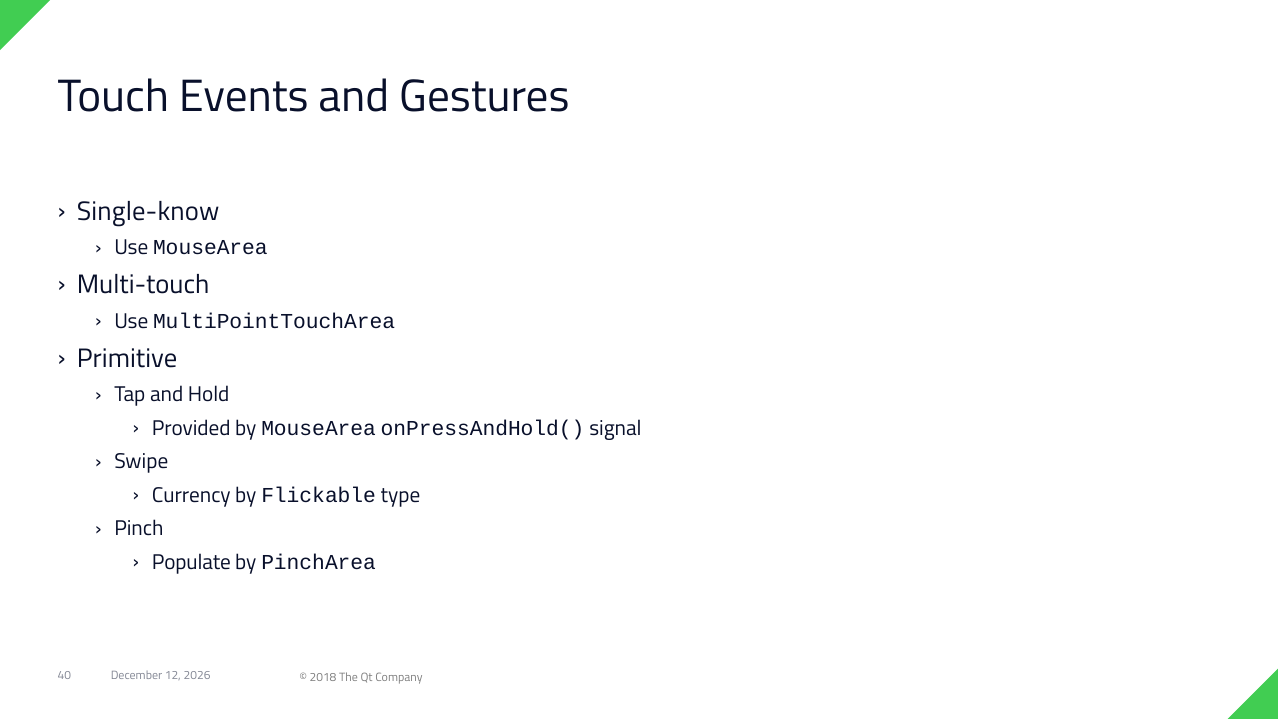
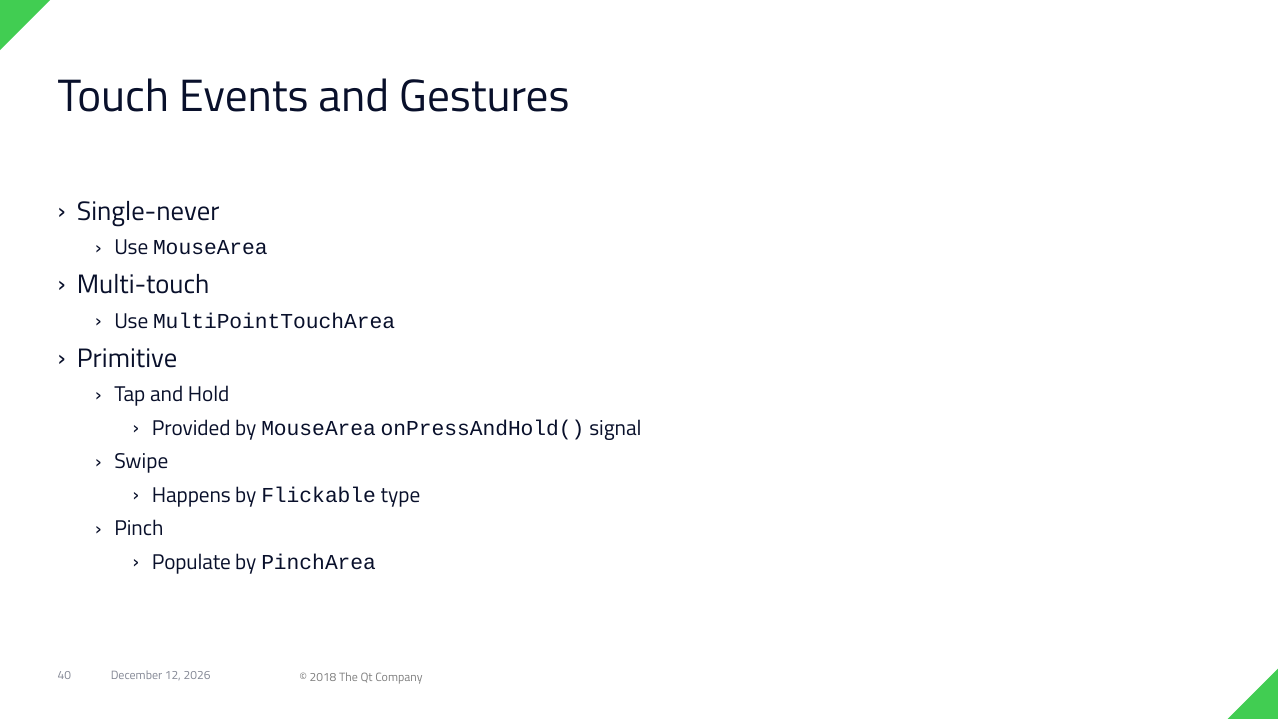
Single-know: Single-know -> Single-never
Currency: Currency -> Happens
